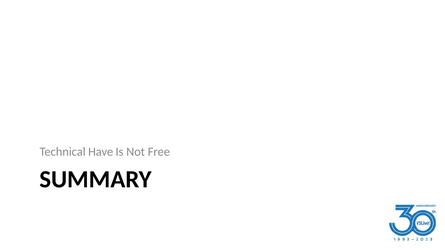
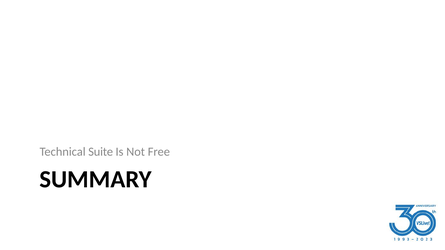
Have: Have -> Suite
